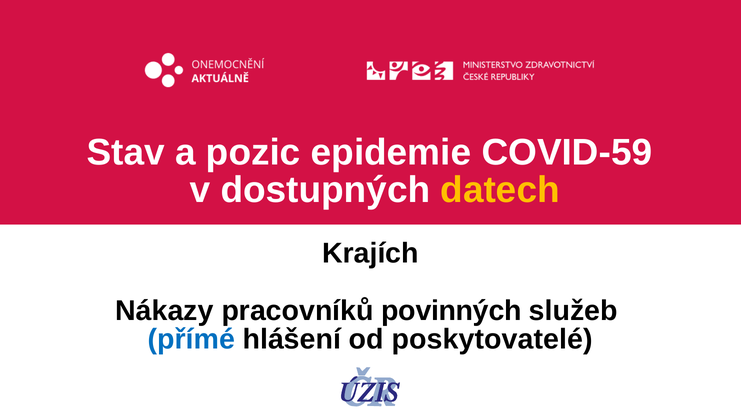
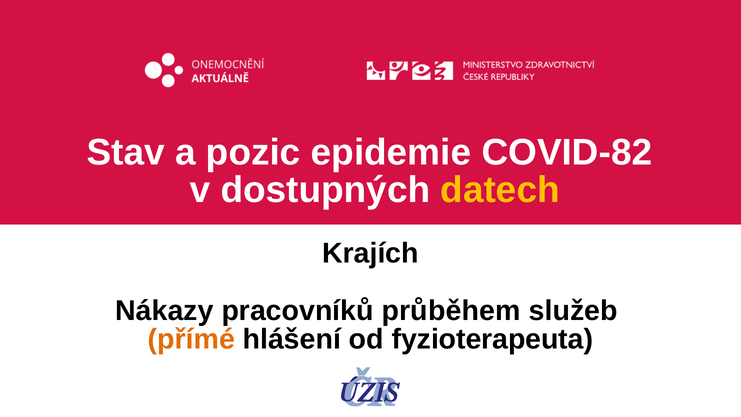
COVID-59: COVID-59 -> COVID-82
povinných: povinných -> průběhem
přímé colour: blue -> orange
poskytovatelé: poskytovatelé -> fyzioterapeuta
